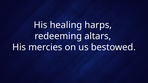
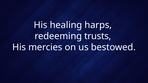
altars: altars -> trusts
